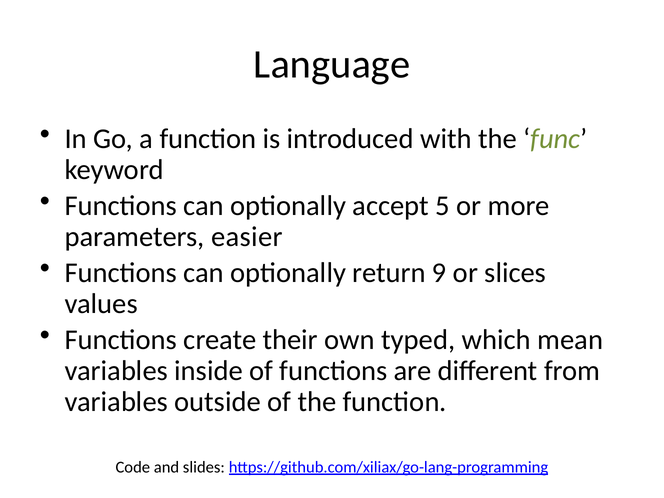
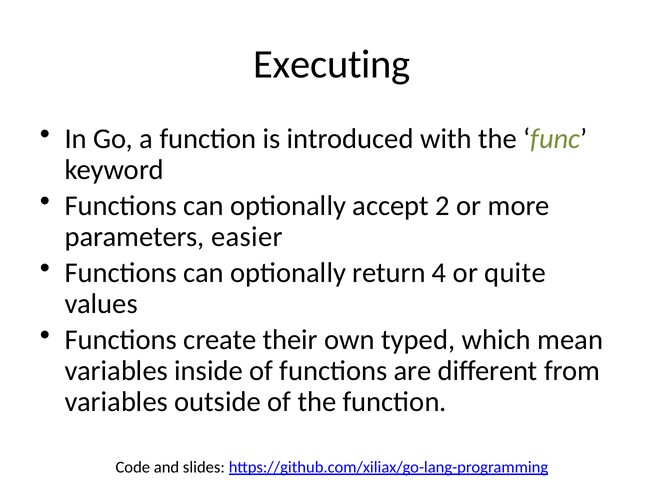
Language: Language -> Executing
5: 5 -> 2
9: 9 -> 4
slices: slices -> quite
